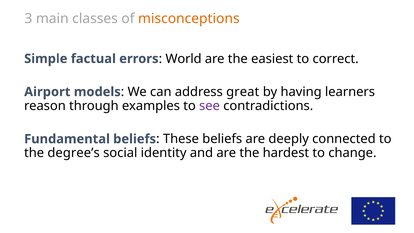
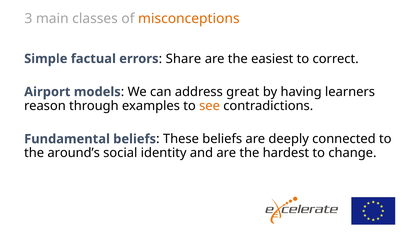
World: World -> Share
see colour: purple -> orange
degree’s: degree’s -> around’s
